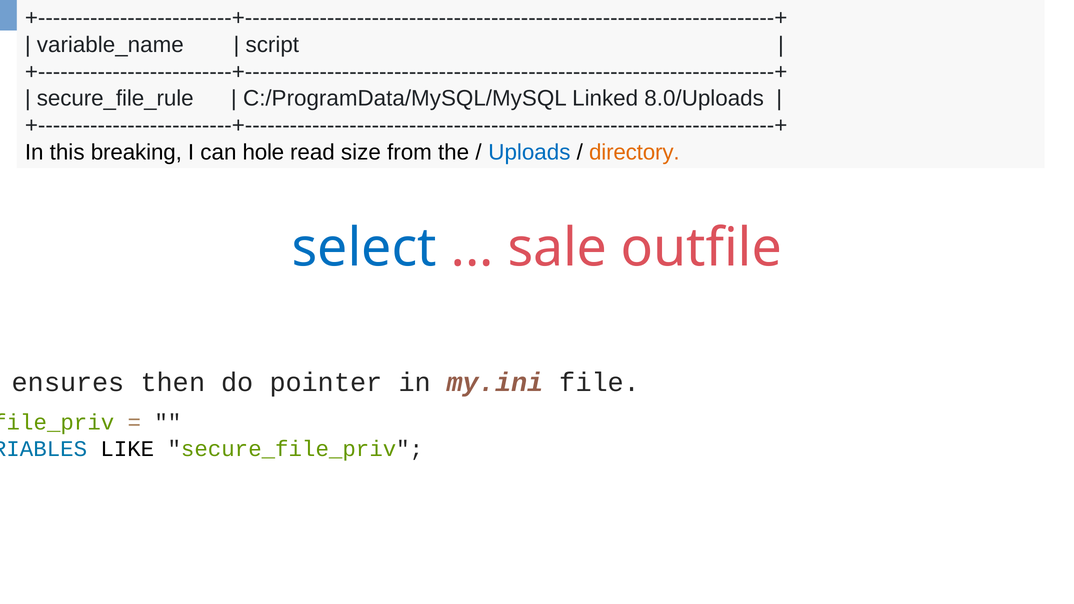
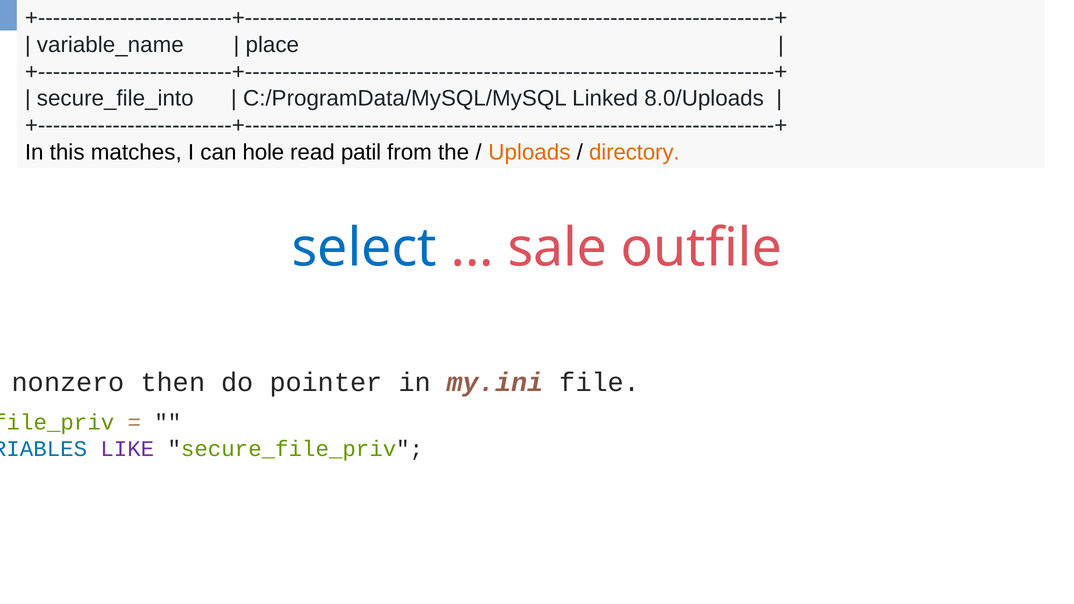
script: script -> place
secure_file_rule: secure_file_rule -> secure_file_into
breaking: breaking -> matches
size: size -> patil
Uploads colour: blue -> orange
ensures: ensures -> nonzero
LIKE colour: black -> purple
